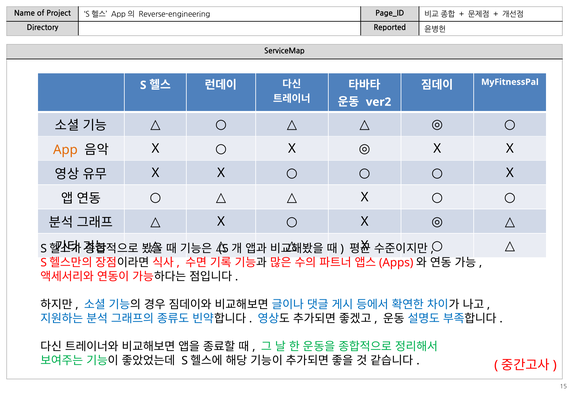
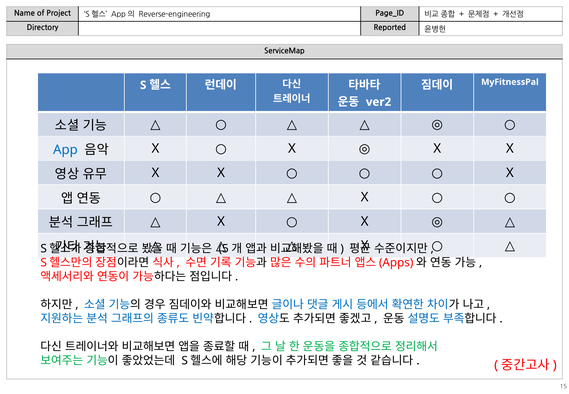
App colour: orange -> blue
